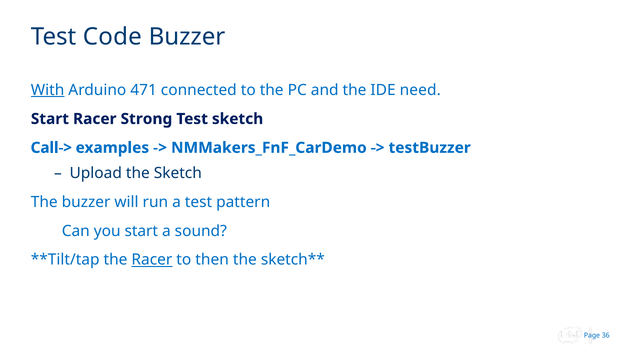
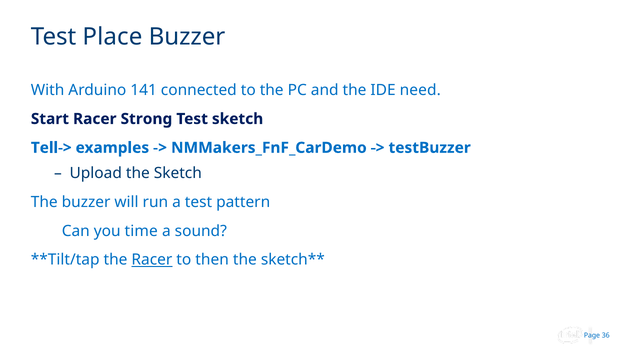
Code: Code -> Place
With underline: present -> none
471: 471 -> 141
Call->: Call-> -> Tell->
you start: start -> time
